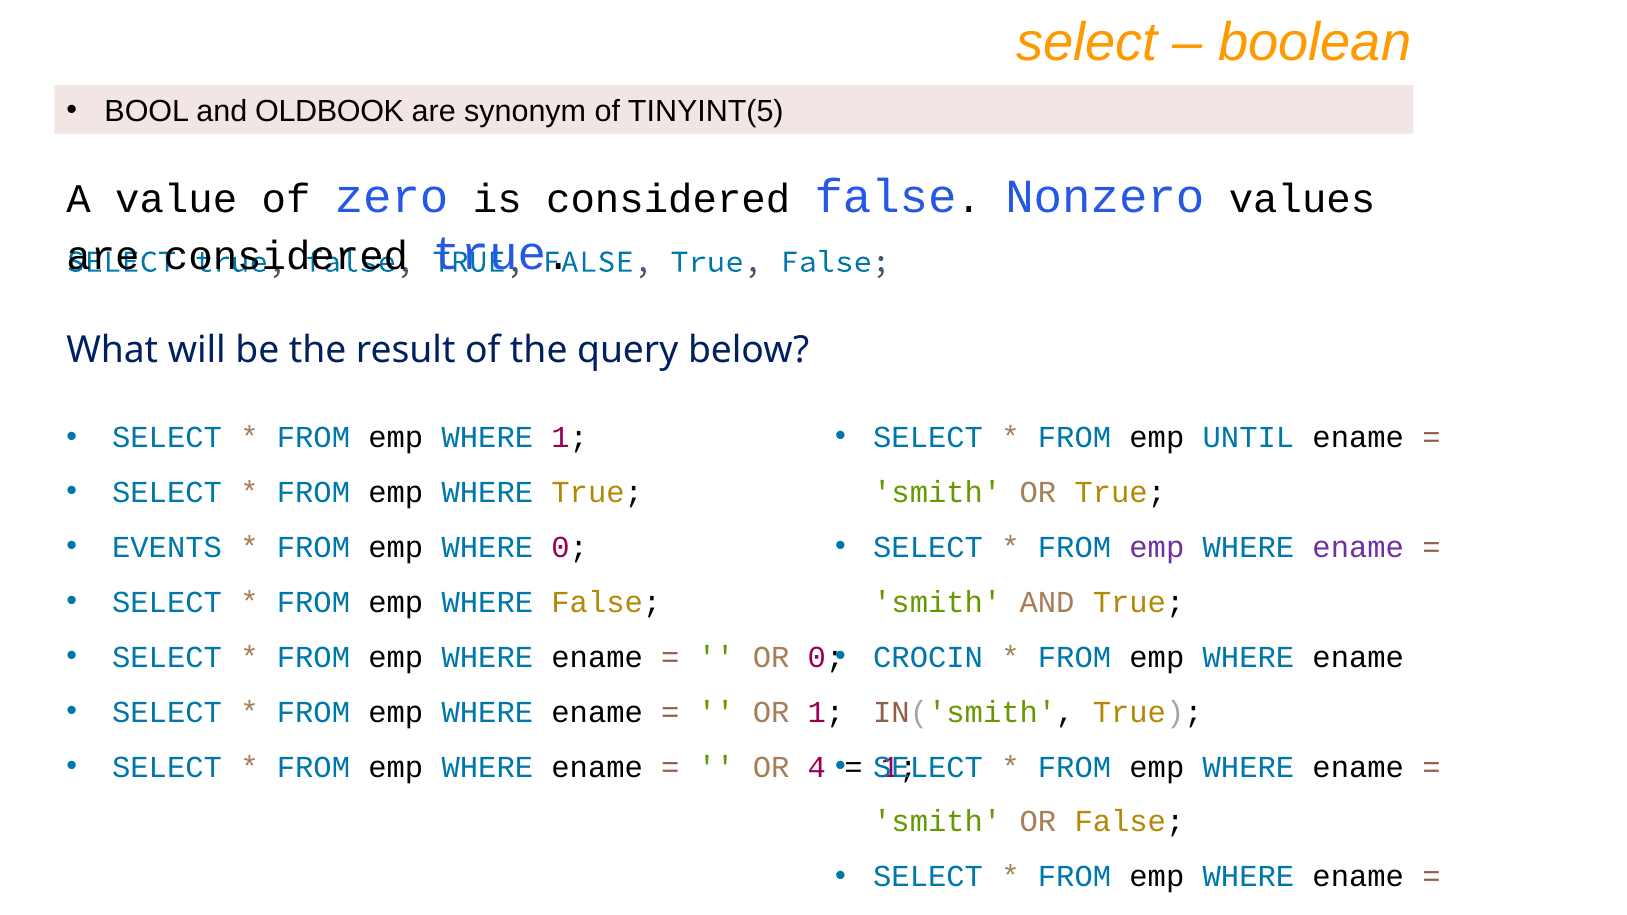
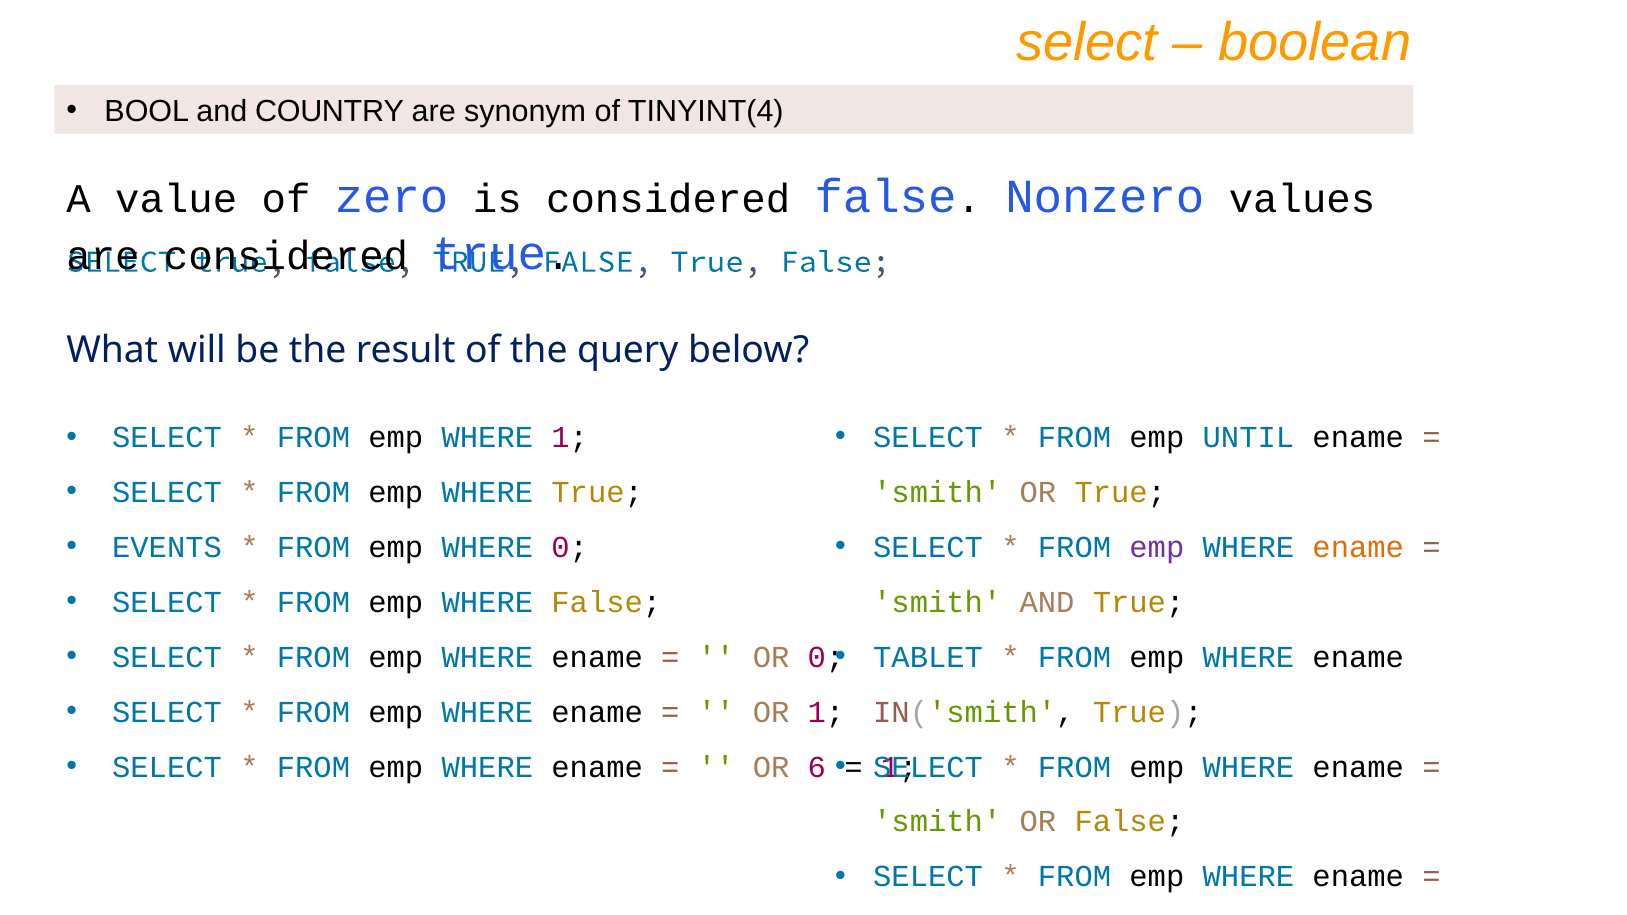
OLDBOOK: OLDBOOK -> COUNTRY
TINYINT(5: TINYINT(5 -> TINYINT(4
ename at (1358, 547) colour: purple -> orange
CROCIN: CROCIN -> TABLET
4: 4 -> 6
